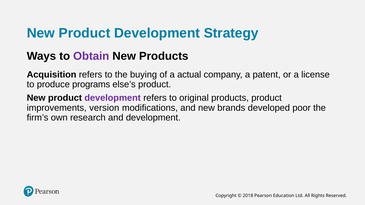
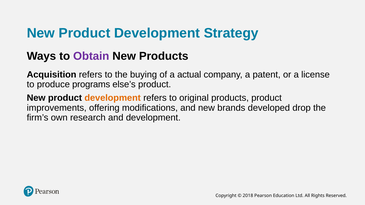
development at (113, 98) colour: purple -> orange
version: version -> offering
poor: poor -> drop
